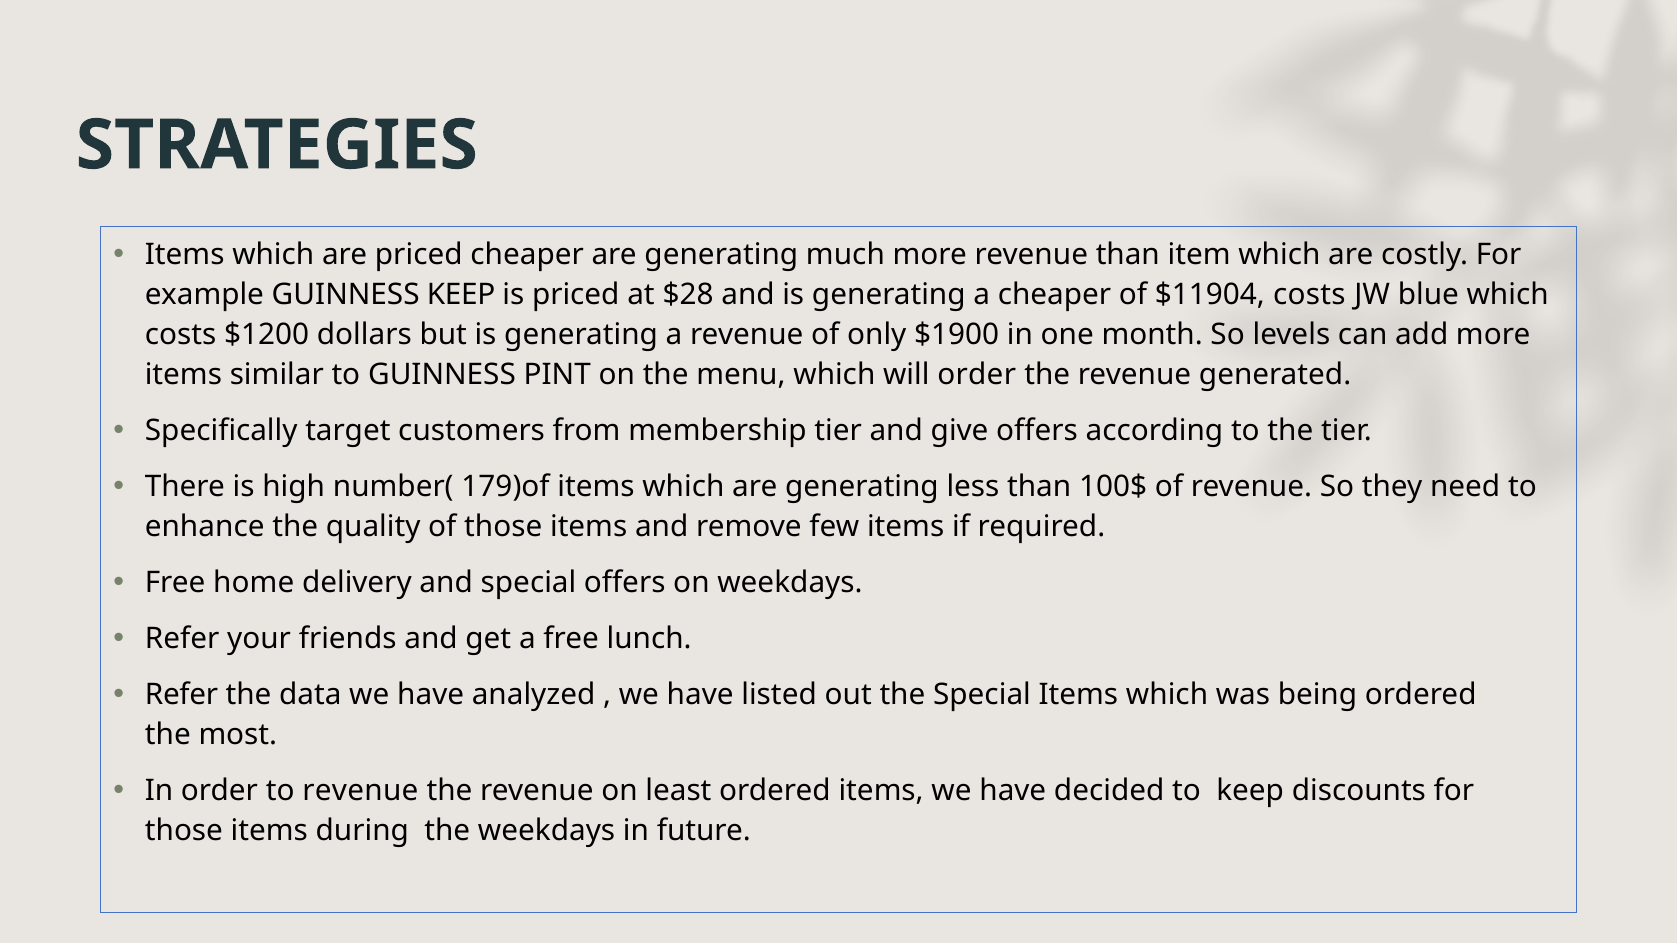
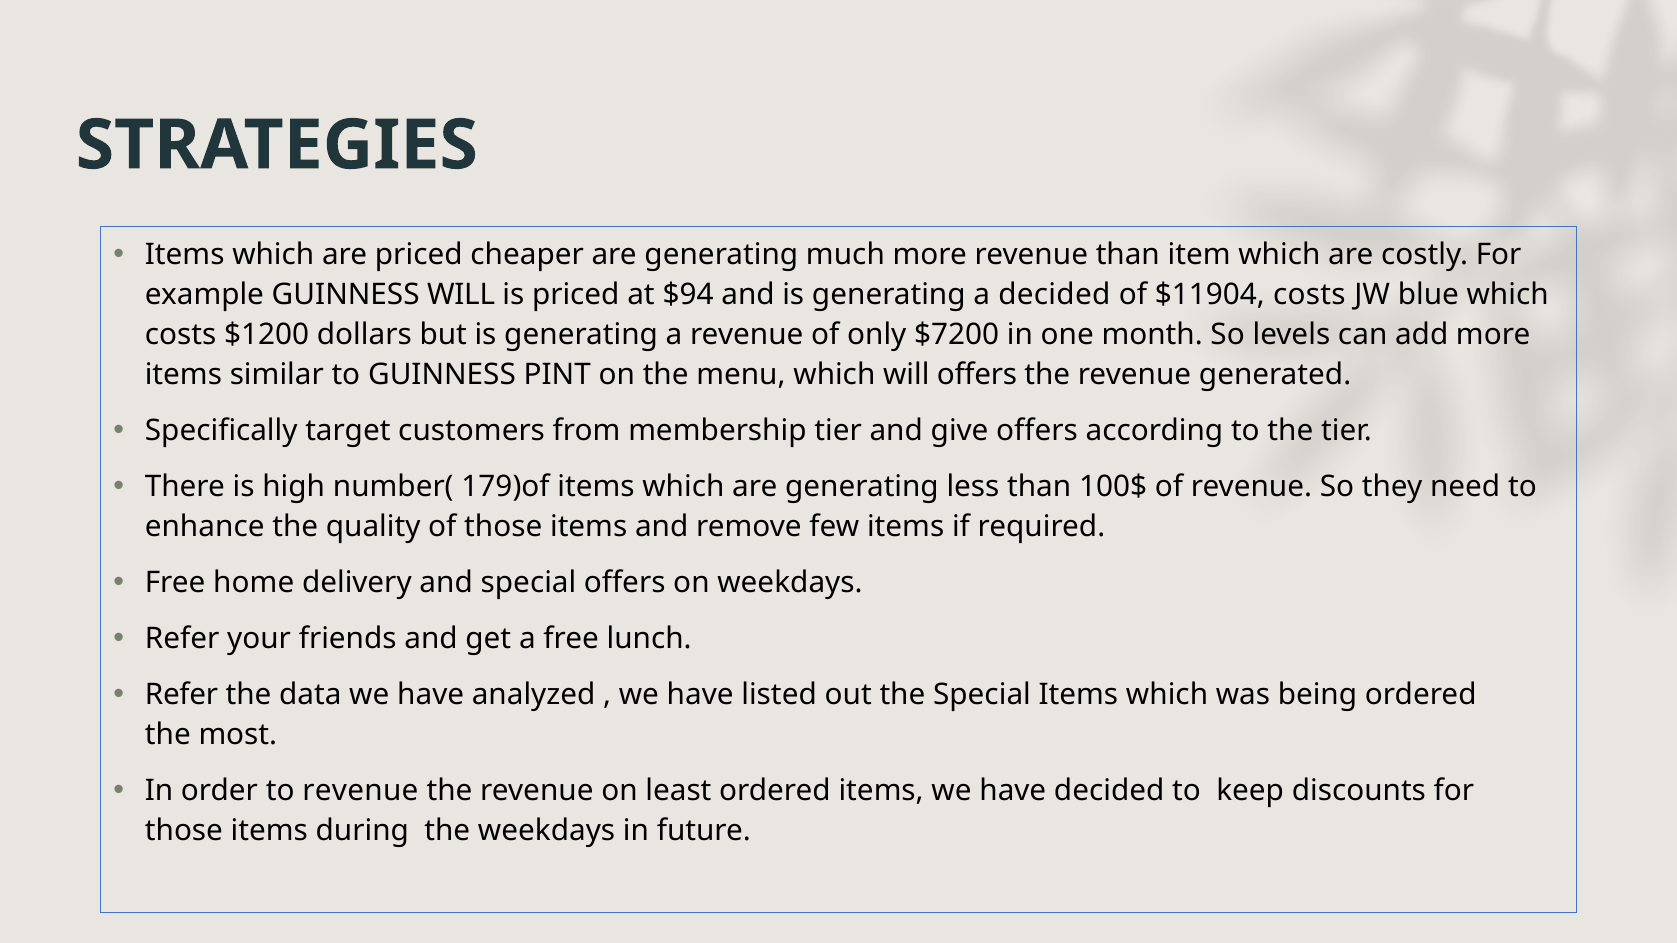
GUINNESS KEEP: KEEP -> WILL
$28: $28 -> $94
a cheaper: cheaper -> decided
$1900: $1900 -> $7200
will order: order -> offers
